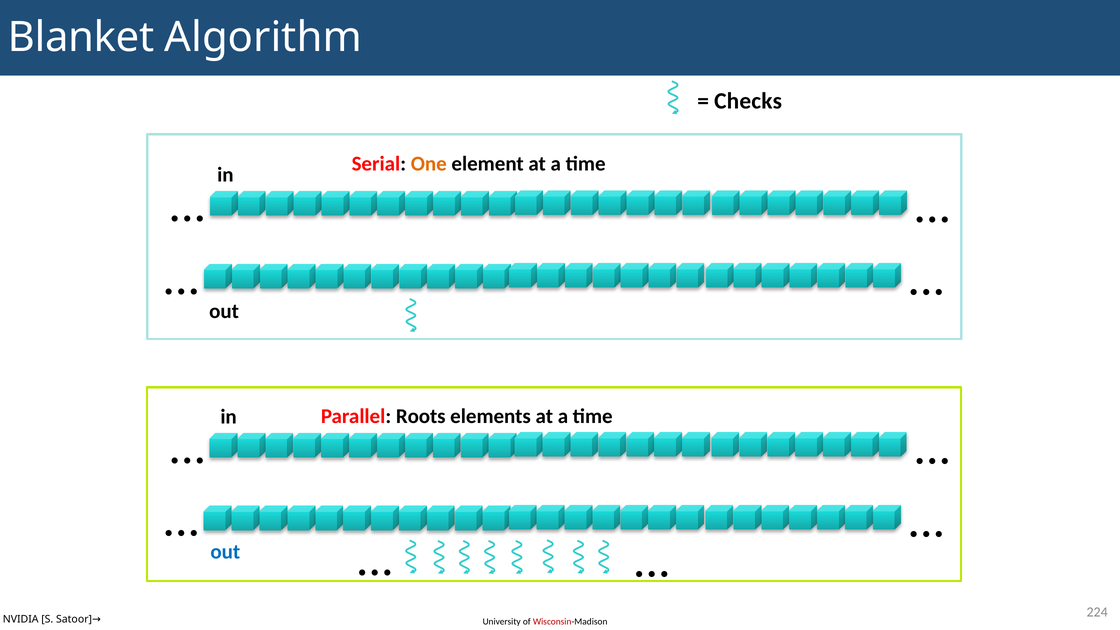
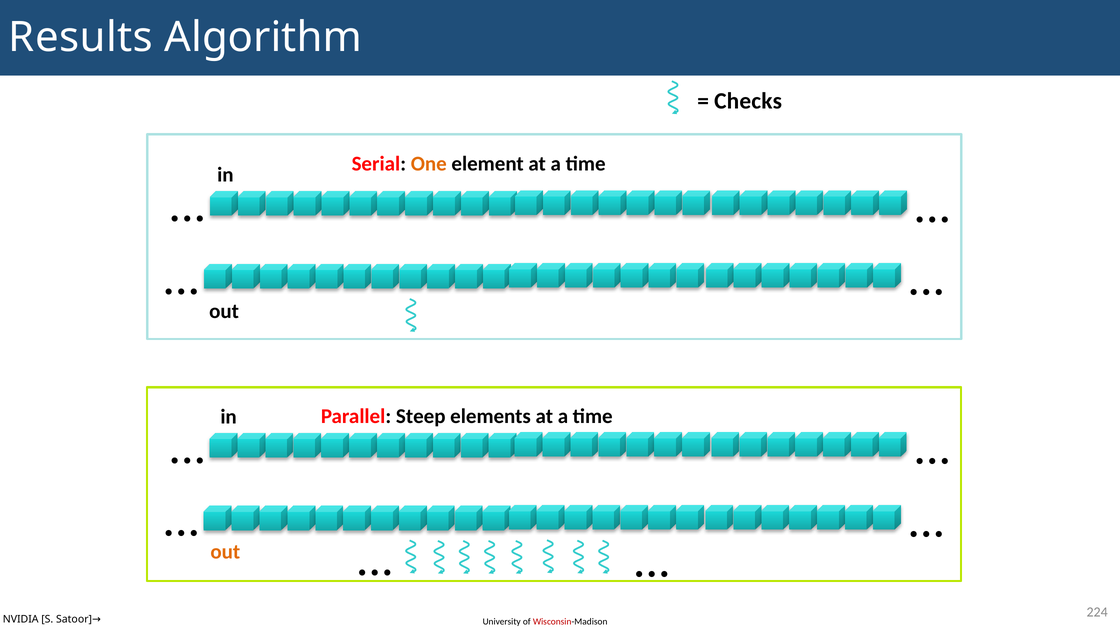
Blanket: Blanket -> Results
Roots: Roots -> Steep
out at (225, 552) colour: blue -> orange
